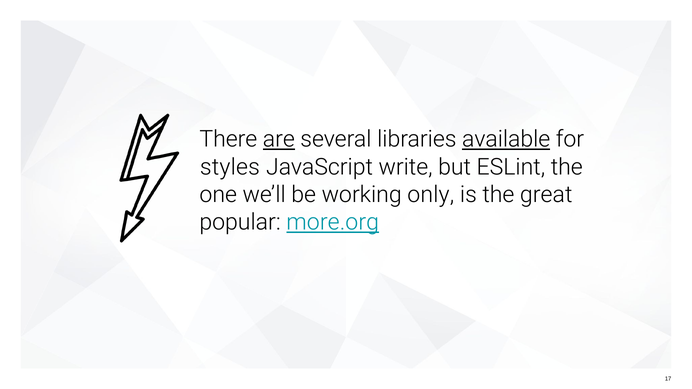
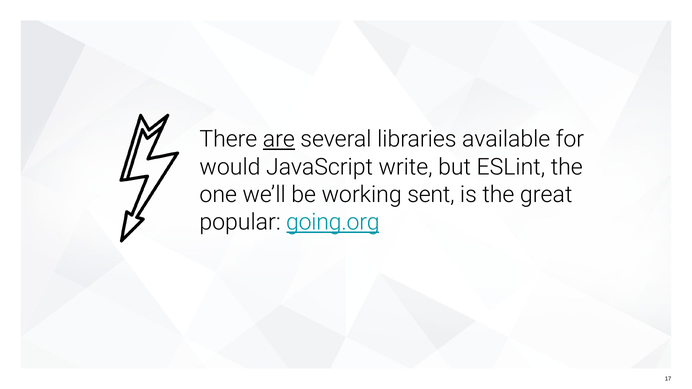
available underline: present -> none
styles: styles -> would
only: only -> sent
more.org: more.org -> going.org
